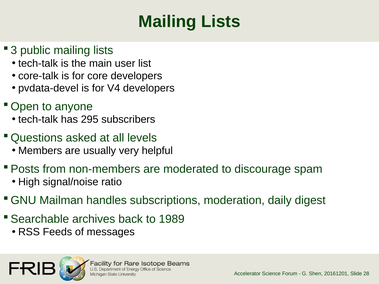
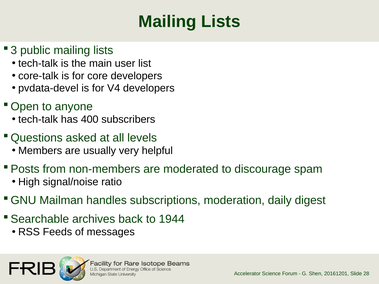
295: 295 -> 400
1989: 1989 -> 1944
